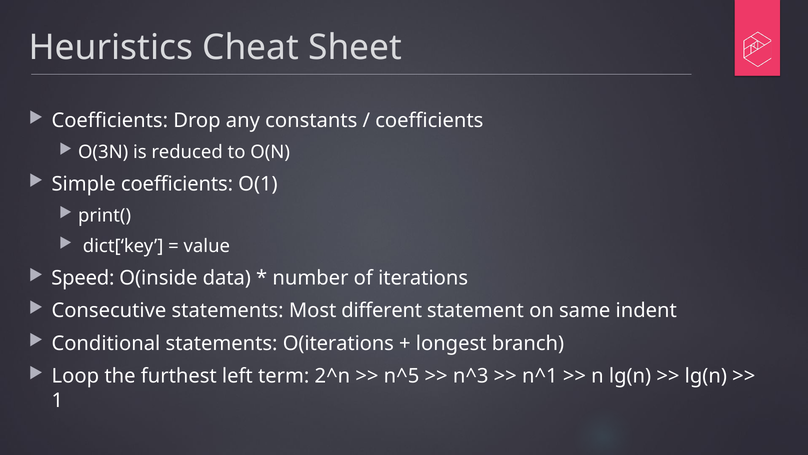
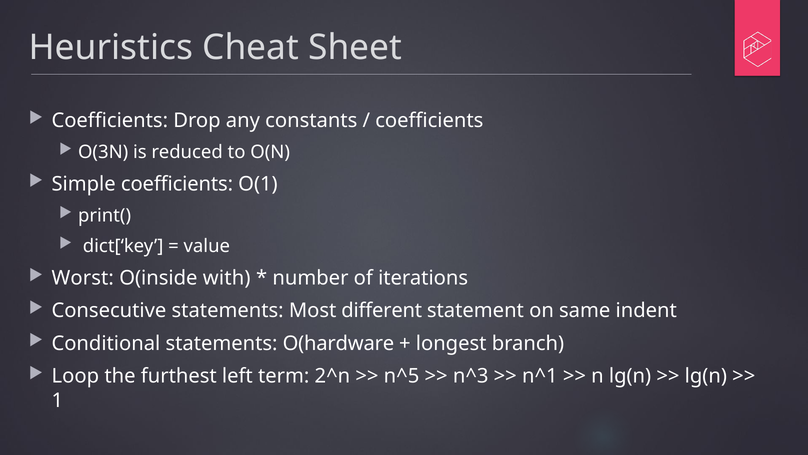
Speed: Speed -> Worst
data: data -> with
O(iterations: O(iterations -> O(hardware
